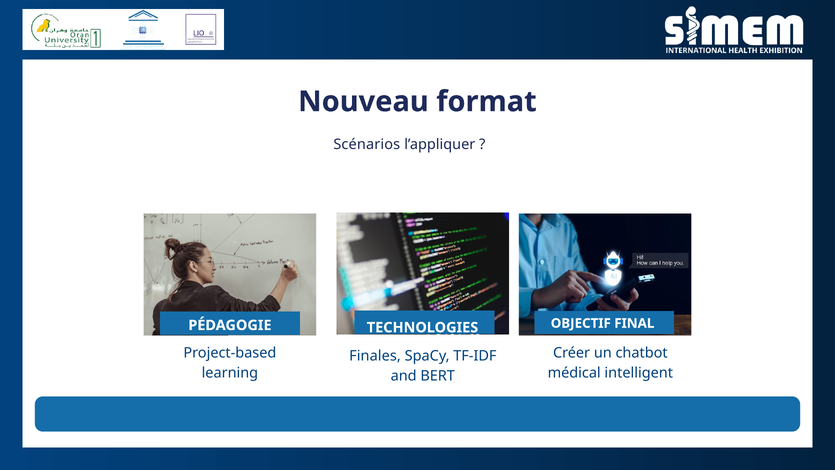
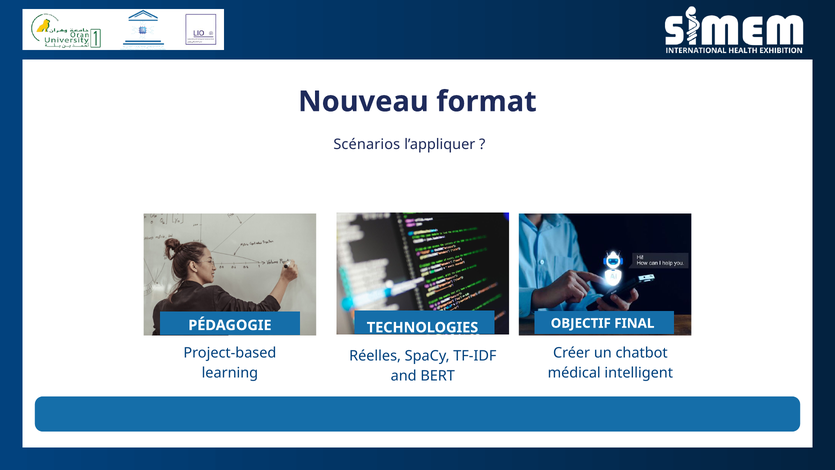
Finales: Finales -> Réelles
